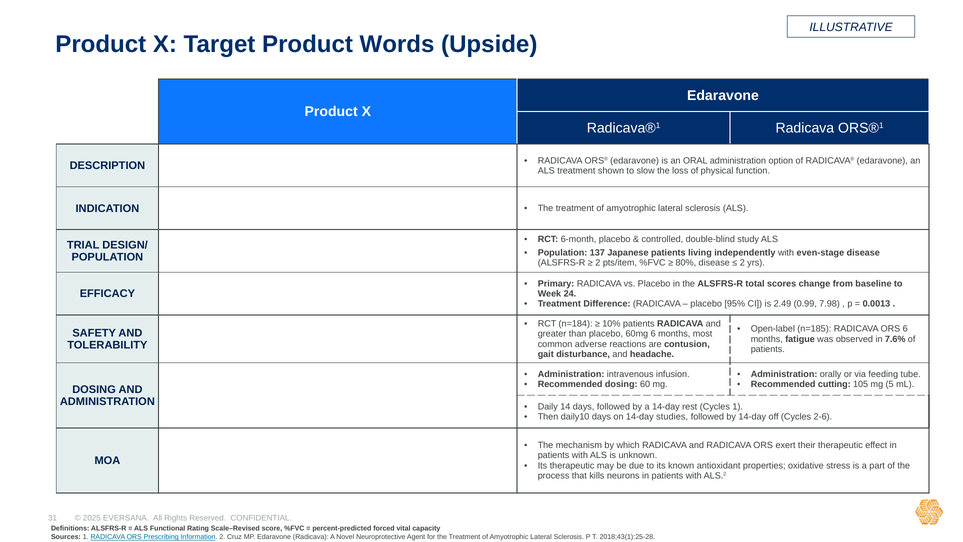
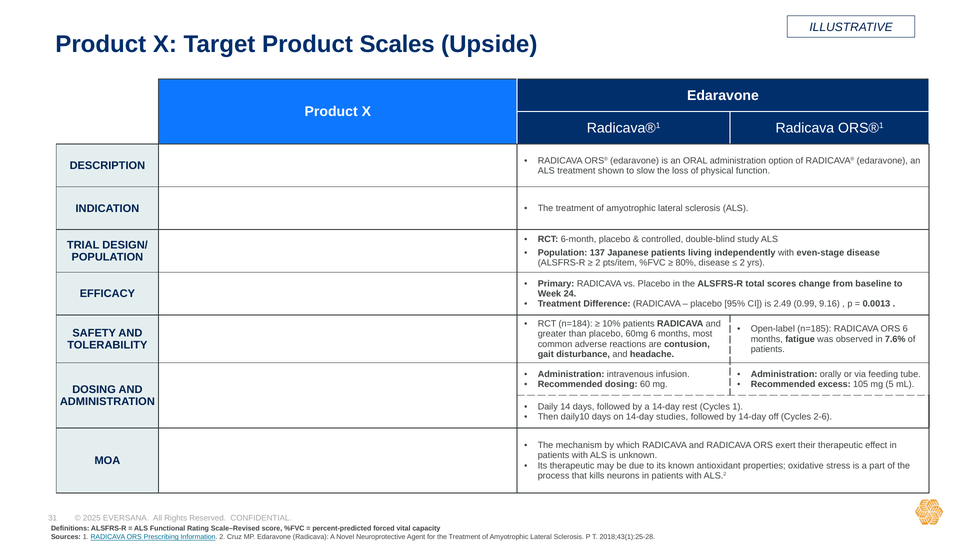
Words: Words -> Scales
7.98: 7.98 -> 9.16
cutting: cutting -> excess
